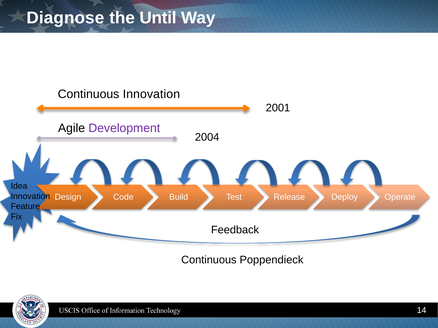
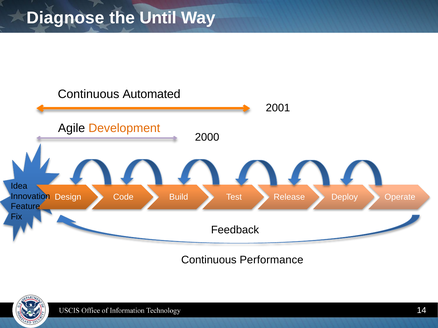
Continuous Innovation: Innovation -> Automated
Development colour: purple -> orange
2004: 2004 -> 2000
Poppendieck: Poppendieck -> Performance
